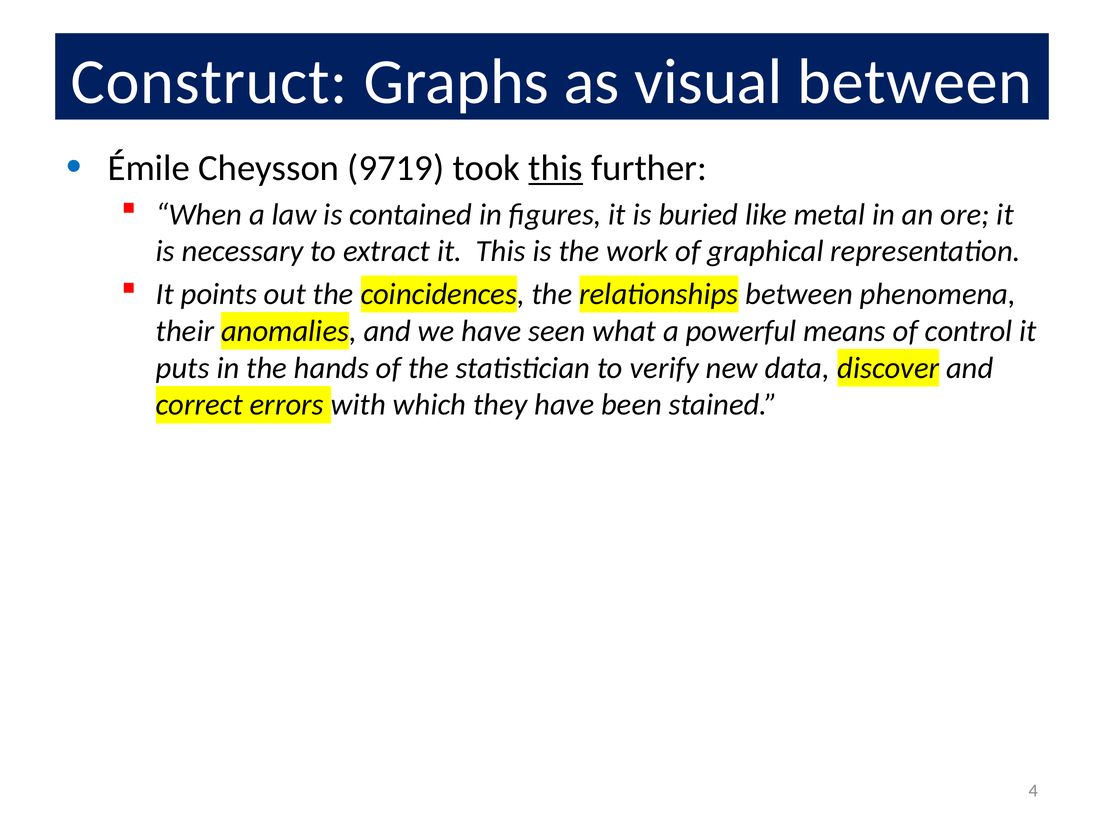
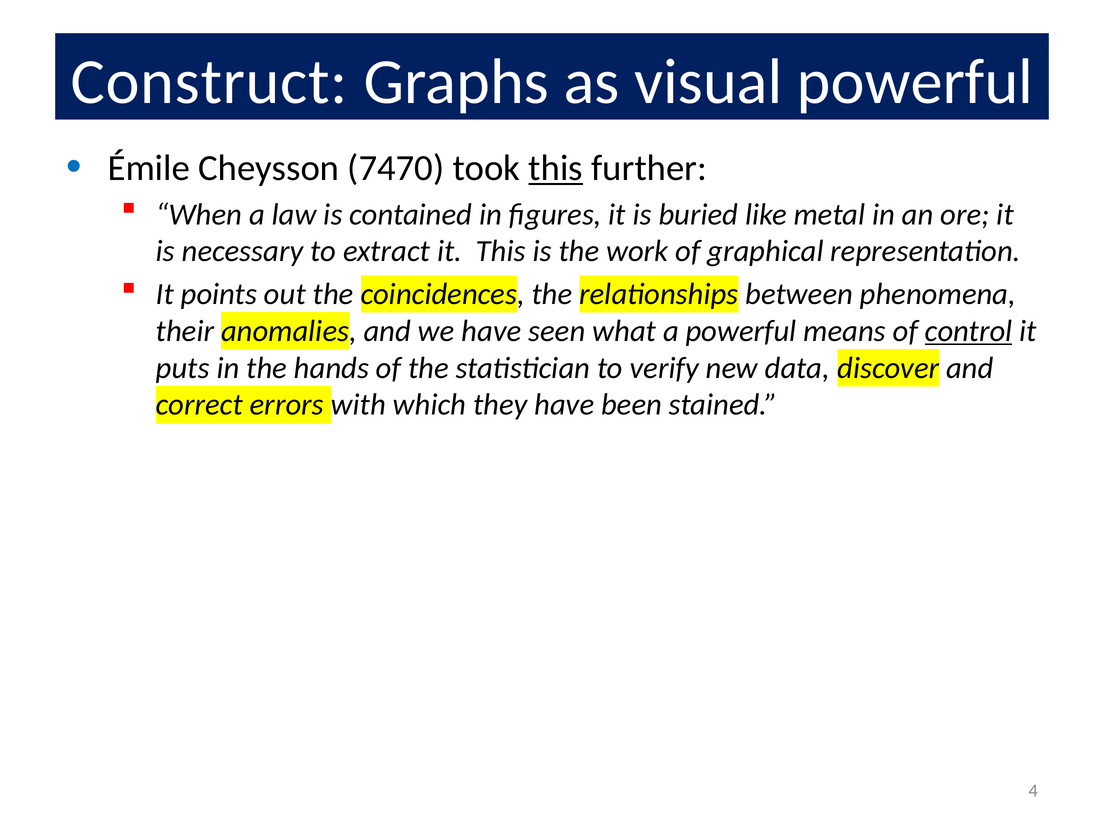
visual between: between -> powerful
9719: 9719 -> 7470
control underline: none -> present
